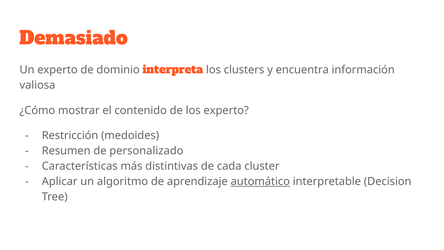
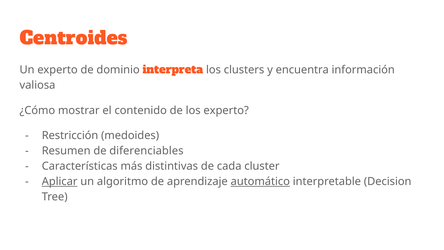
Demasiado: Demasiado -> Centroides
personalizado: personalizado -> diferenciables
Aplicar underline: none -> present
